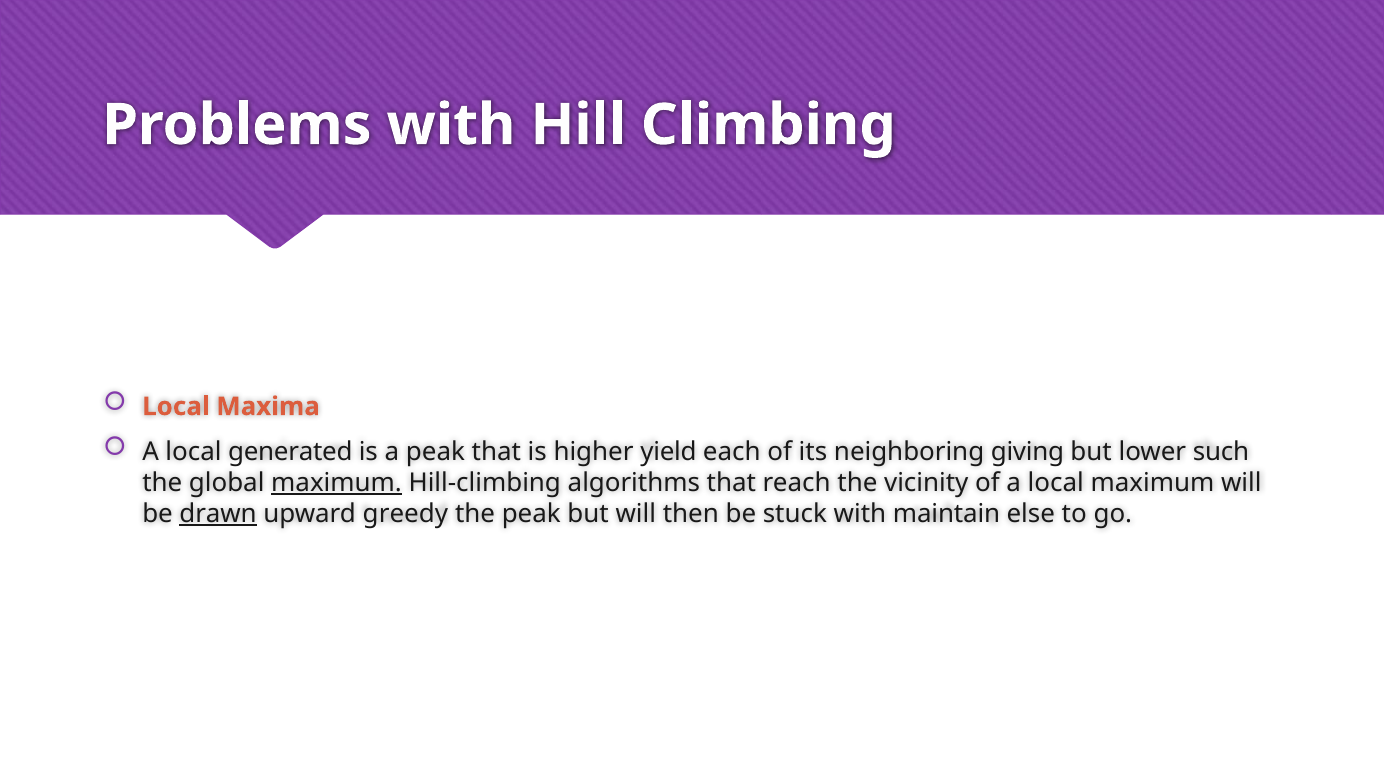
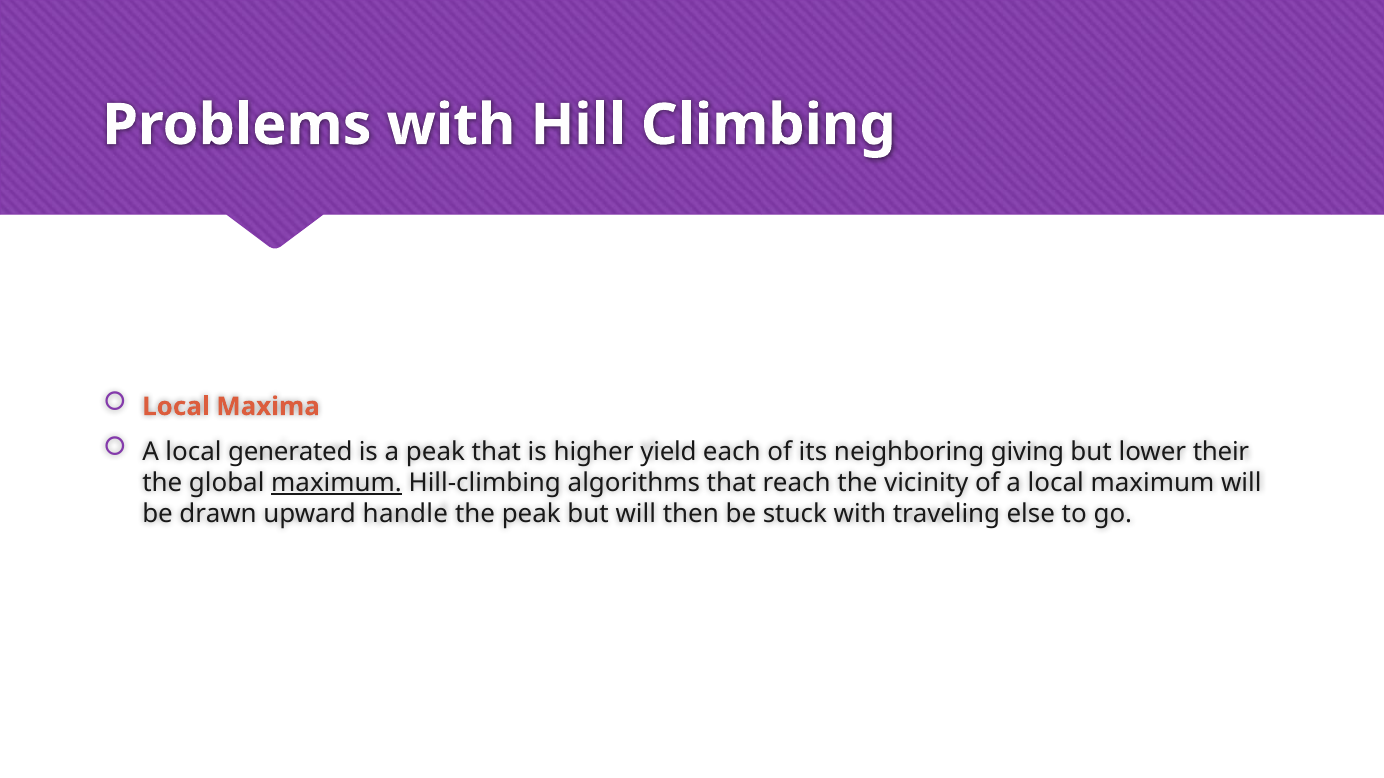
such: such -> their
drawn underline: present -> none
greedy: greedy -> handle
maintain: maintain -> traveling
